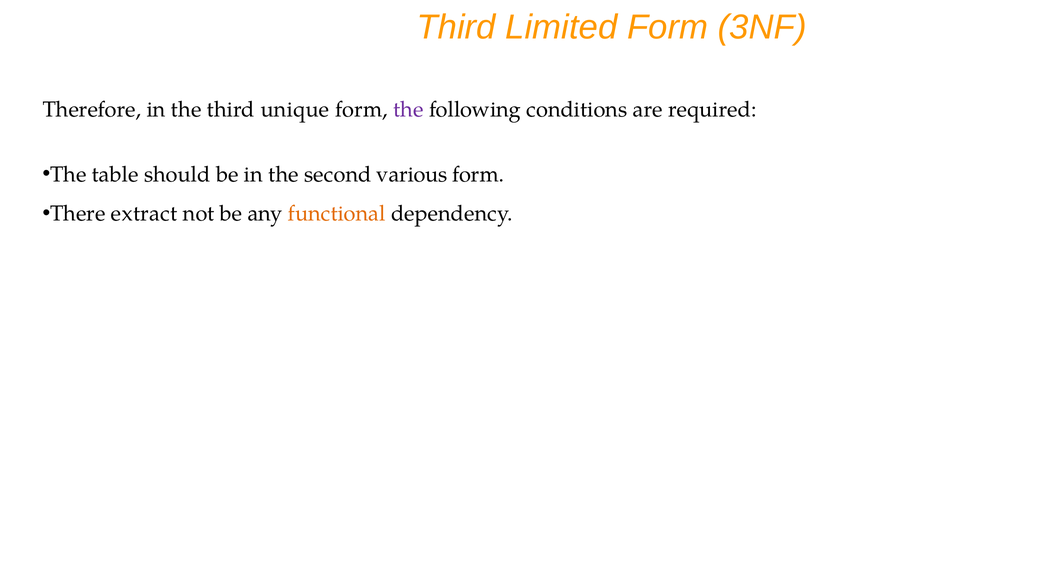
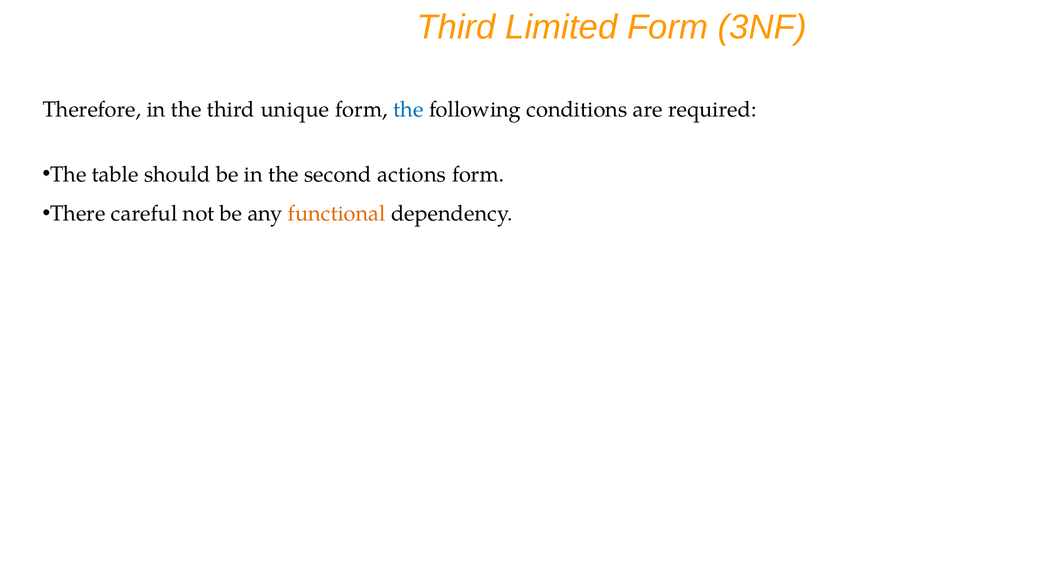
the at (408, 110) colour: purple -> blue
various: various -> actions
extract: extract -> careful
